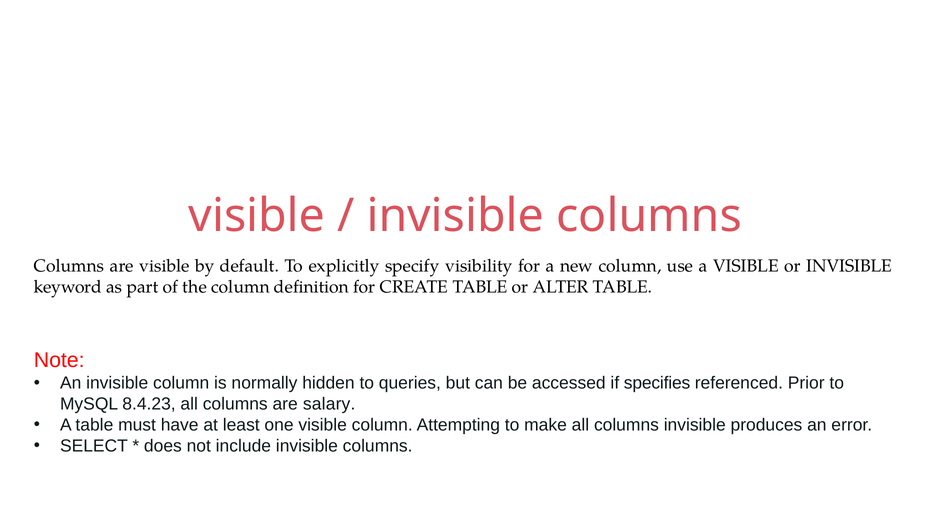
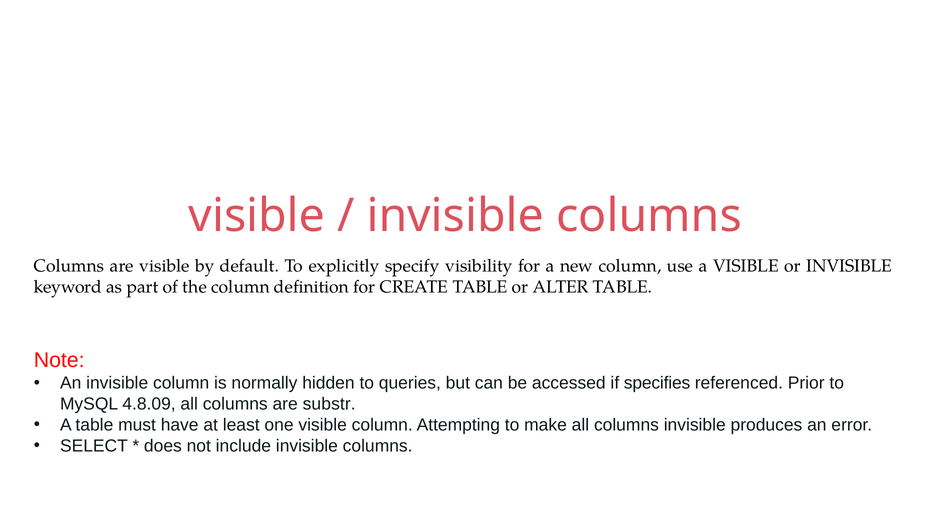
8.4.23: 8.4.23 -> 4.8.09
salary: salary -> substr
